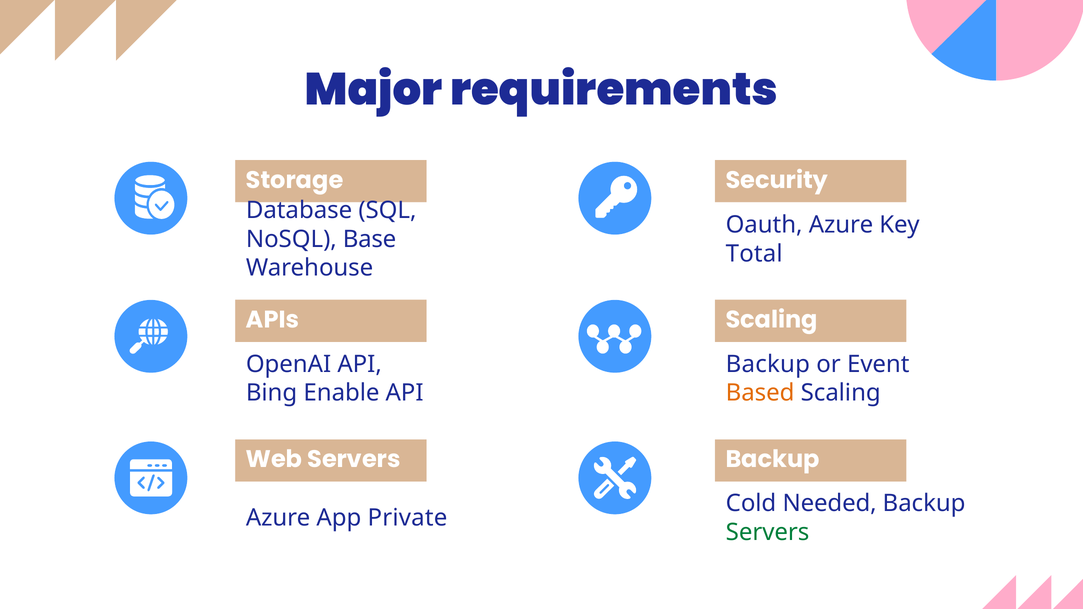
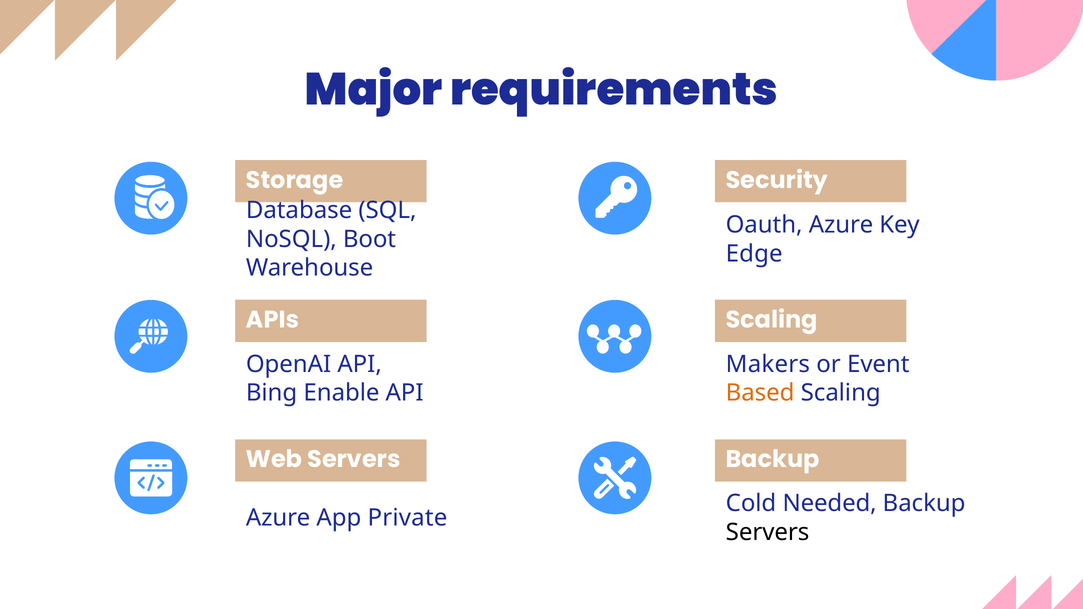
Base: Base -> Boot
Total: Total -> Edge
Backup at (768, 364): Backup -> Makers
Servers at (768, 533) colour: green -> black
